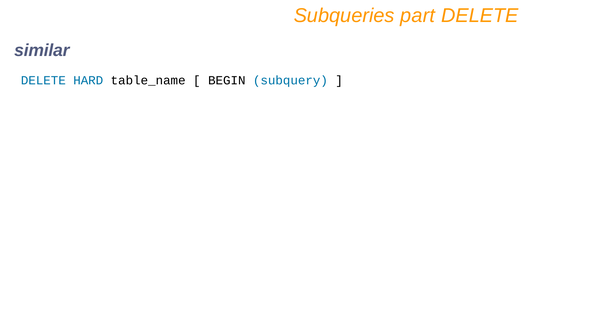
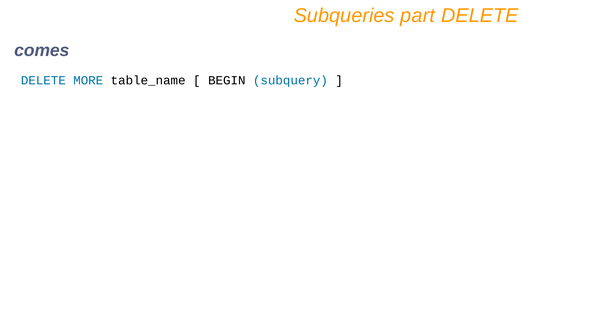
similar: similar -> comes
HARD: HARD -> MORE
